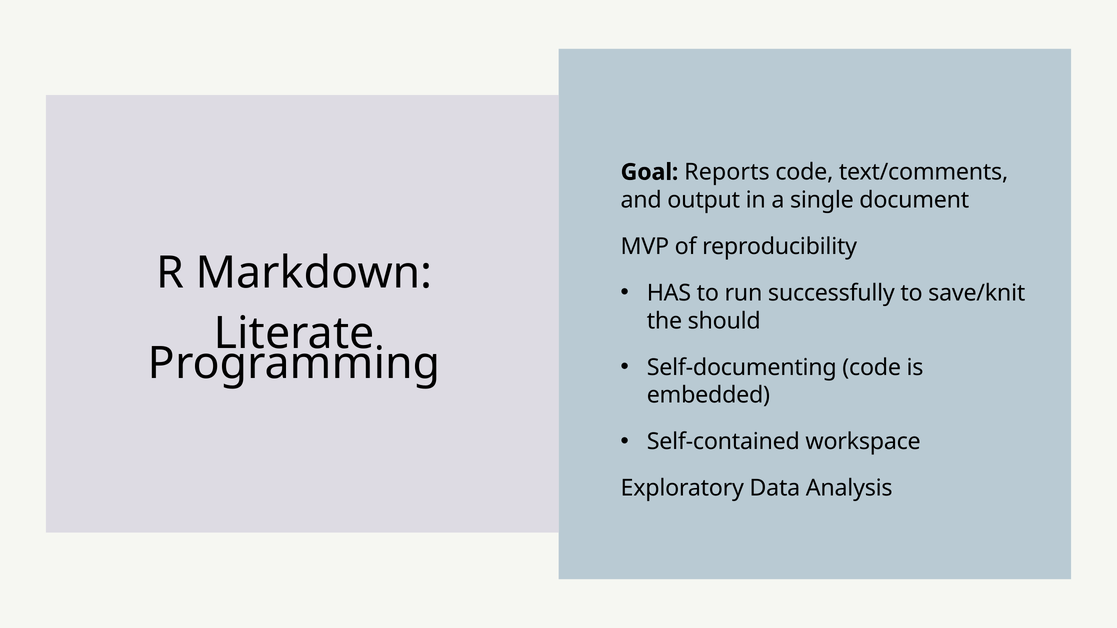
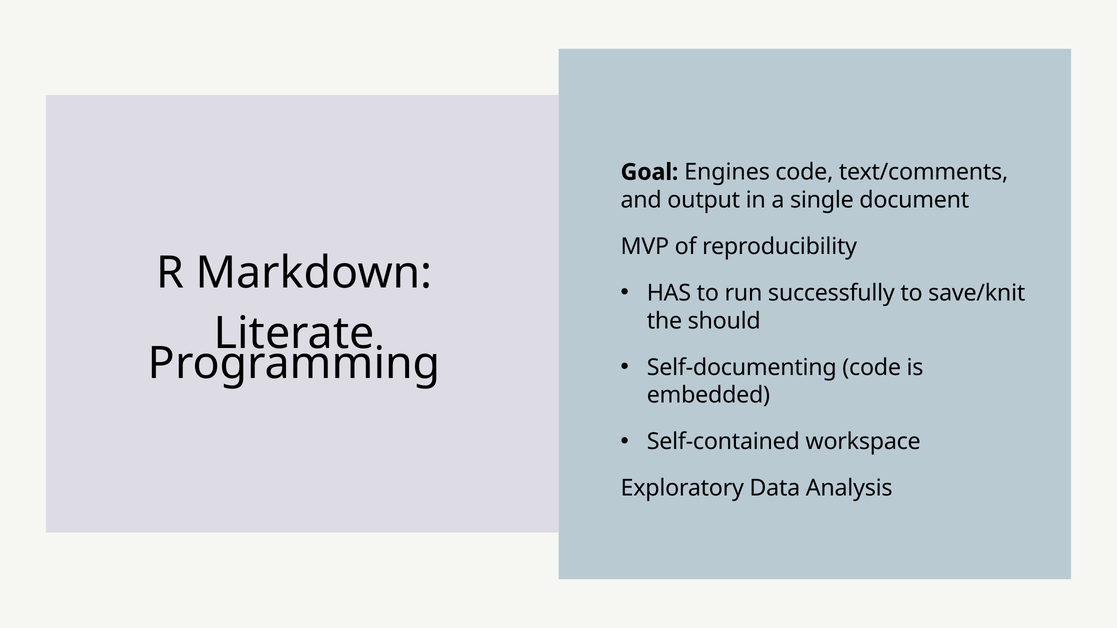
Reports: Reports -> Engines
